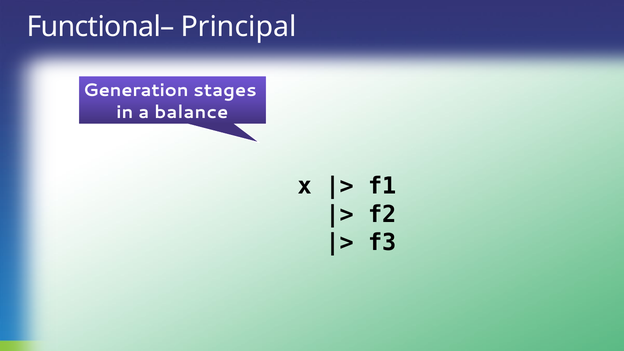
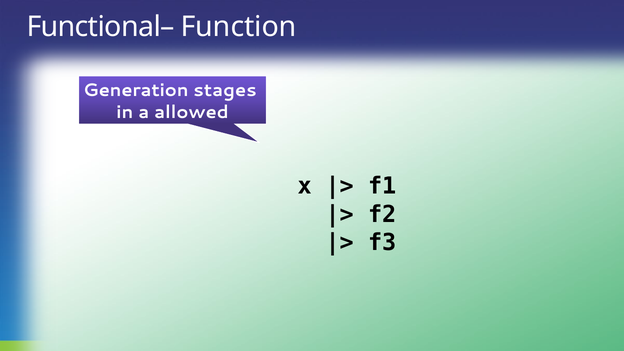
Principal: Principal -> Function
balance: balance -> allowed
